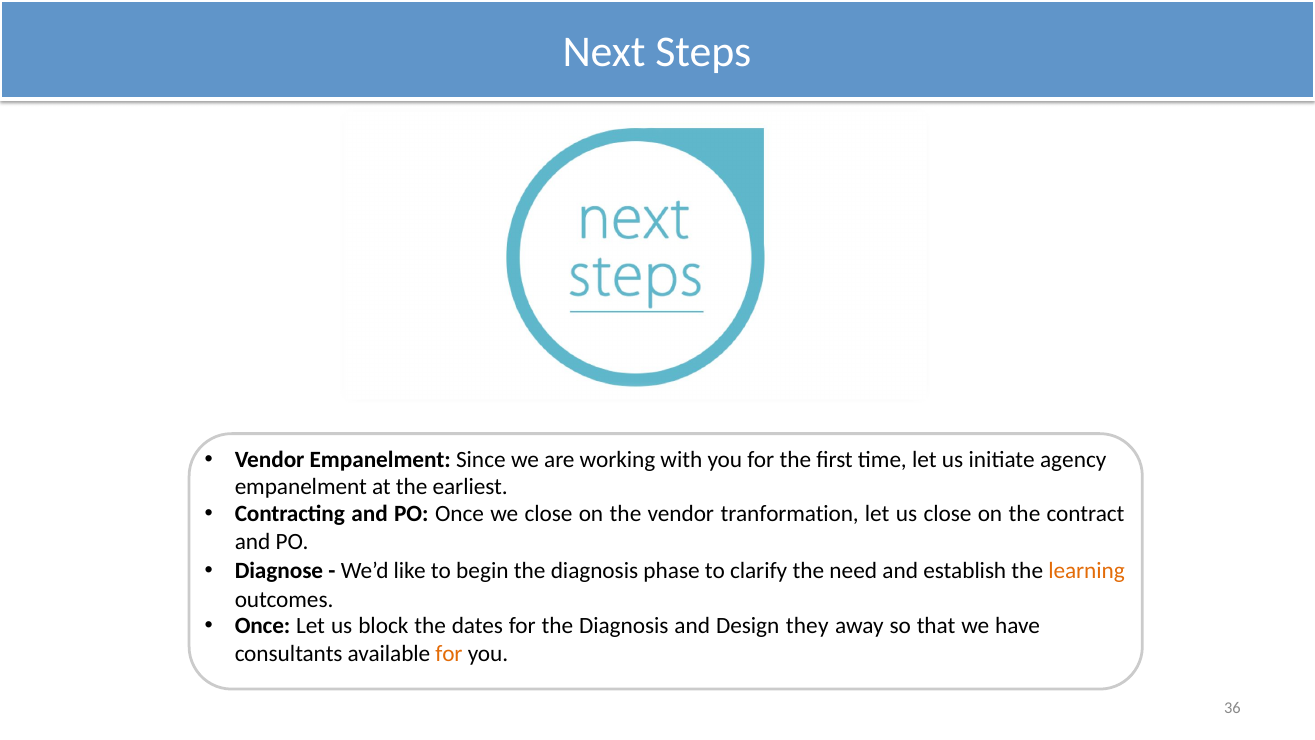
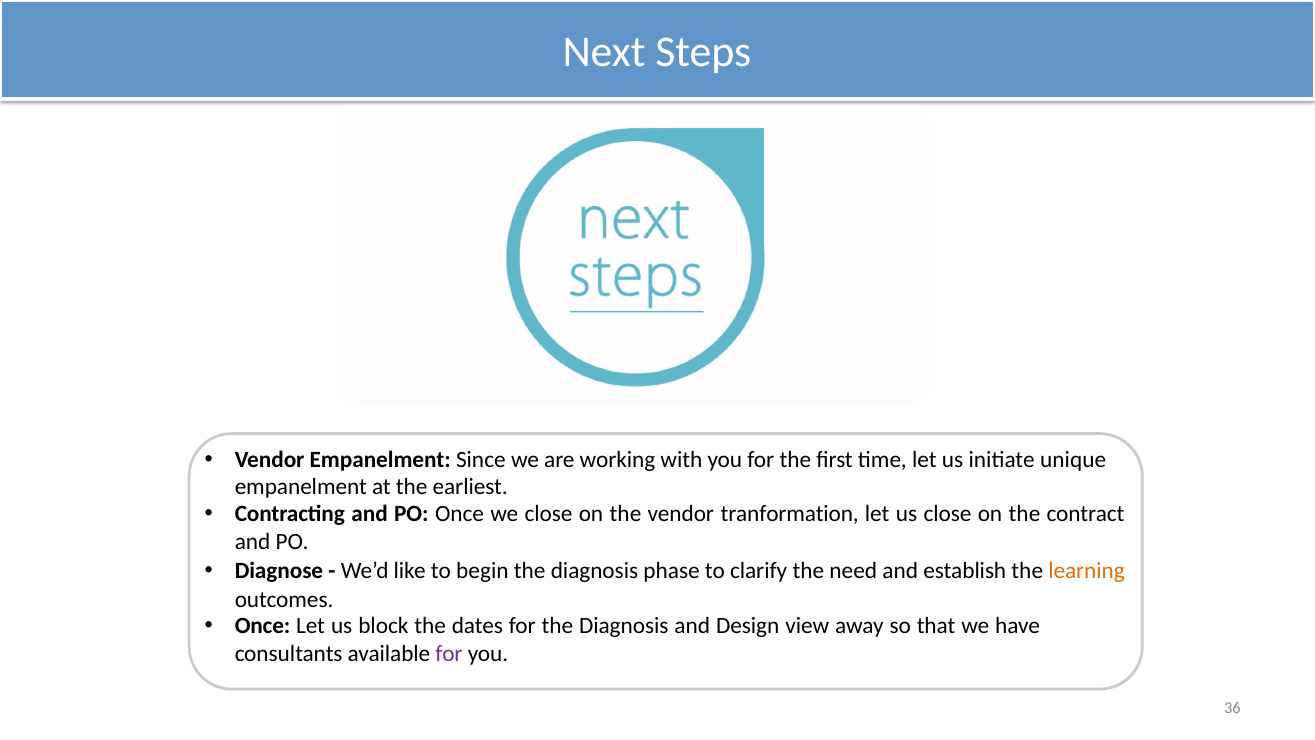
agency: agency -> unique
they: they -> view
for at (449, 653) colour: orange -> purple
